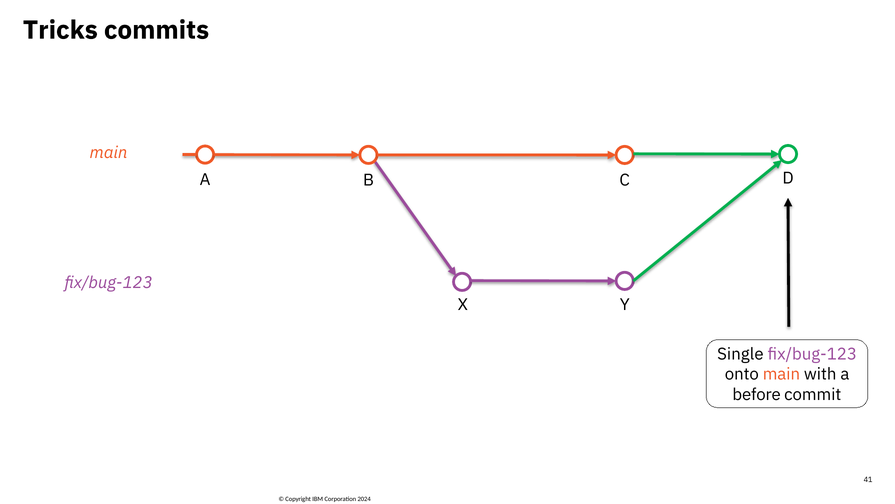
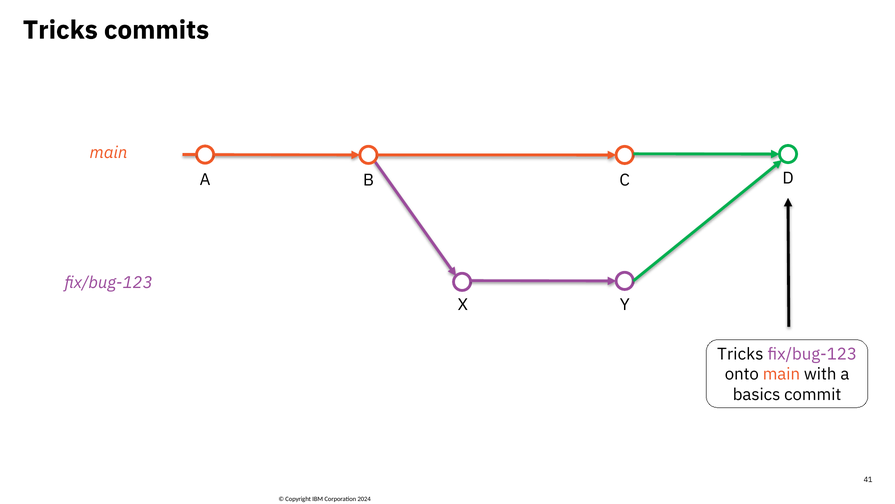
Single at (740, 354): Single -> Tricks
before: before -> basics
